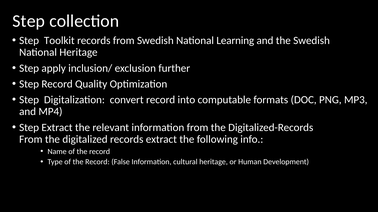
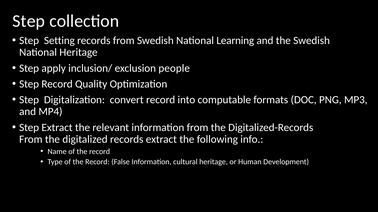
Toolkit: Toolkit -> Setting
further: further -> people
